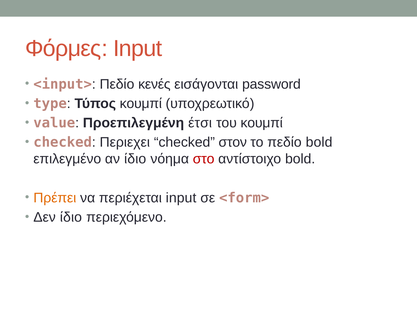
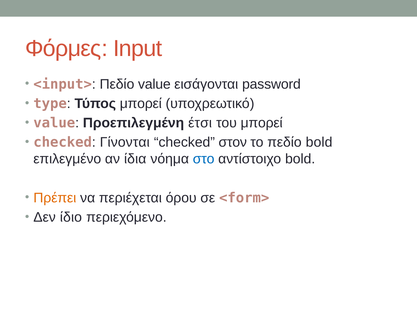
Πεδίο κενές: κενές -> value
Τύπος κουμπί: κουμπί -> μπορεί
του κουμπί: κουμπί -> μπορεί
Περιεχει: Περιεχει -> Γίνονται
αν ίδιο: ίδιο -> ίδια
στο colour: red -> blue
περιέχεται input: input -> όρου
